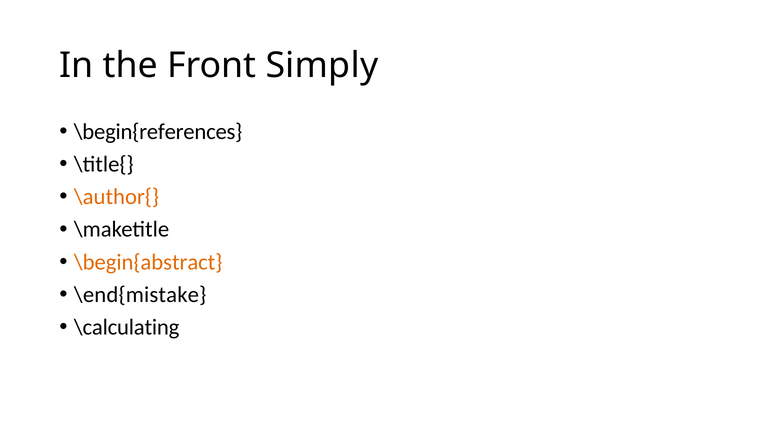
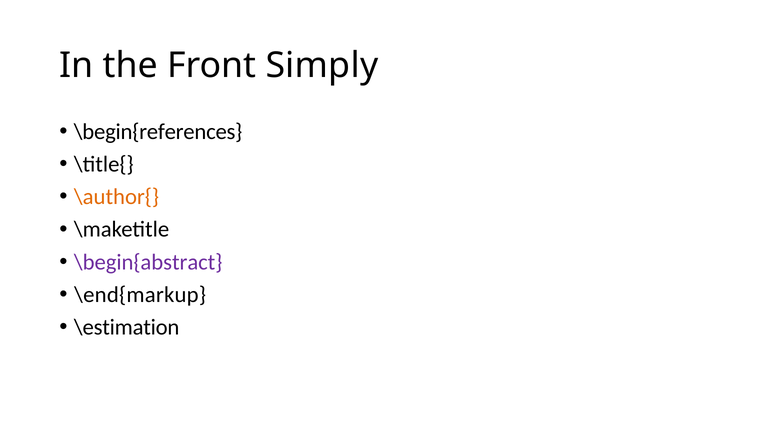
\begin{abstract colour: orange -> purple
\end{mistake: \end{mistake -> \end{markup
\calculating: \calculating -> \estimation
